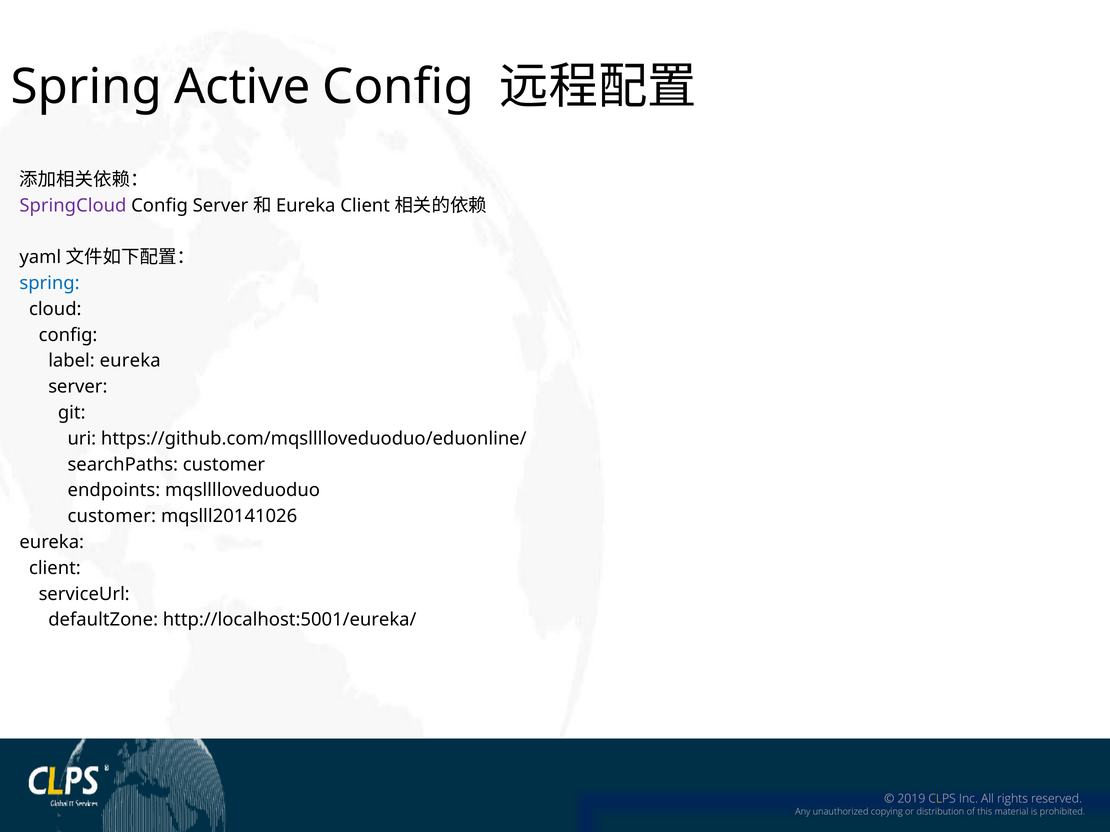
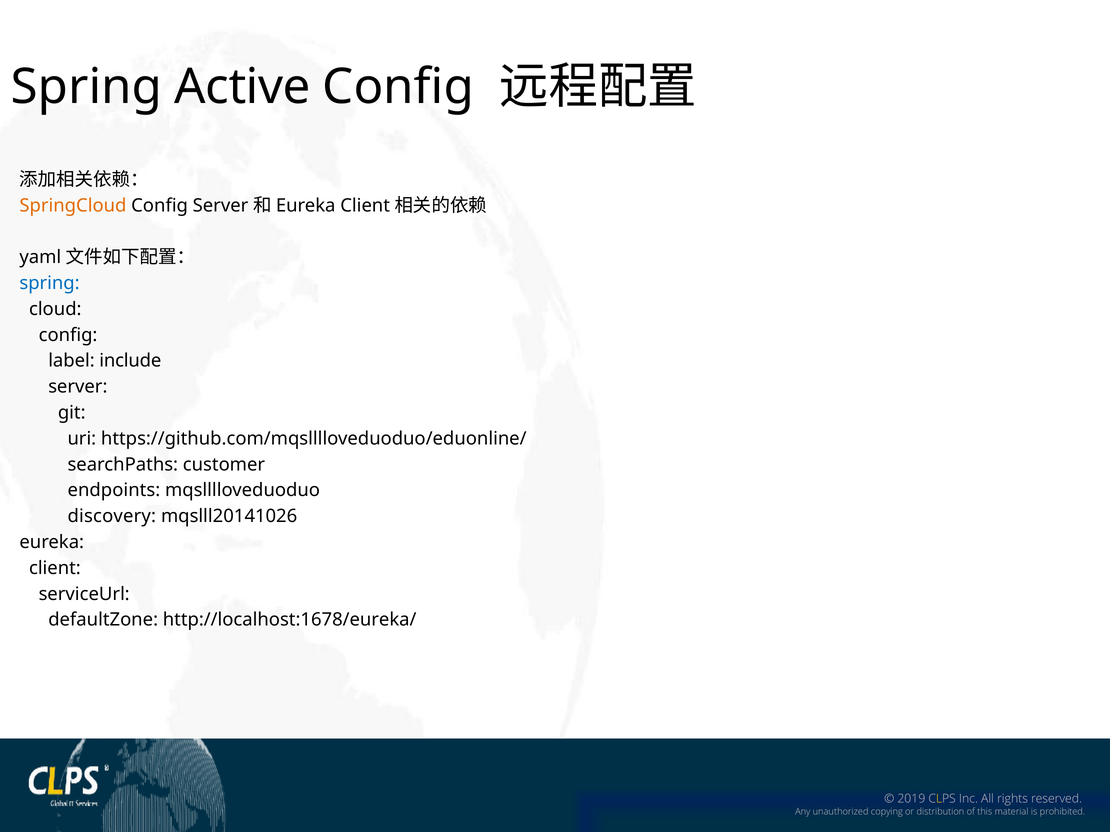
SpringCloud colour: purple -> orange
label eureka: eureka -> include
customer at (112, 517): customer -> discovery
http://localhost:5001/eureka/: http://localhost:5001/eureka/ -> http://localhost:1678/eureka/
